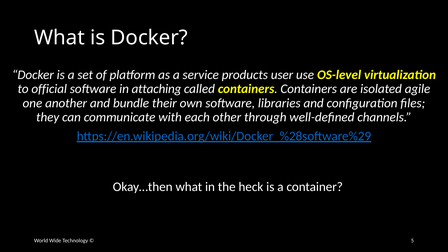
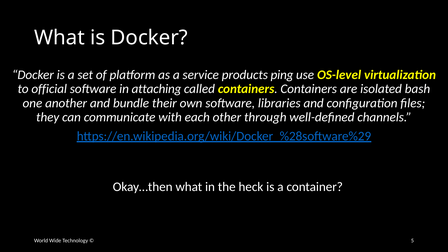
user: user -> ping
agile: agile -> bash
